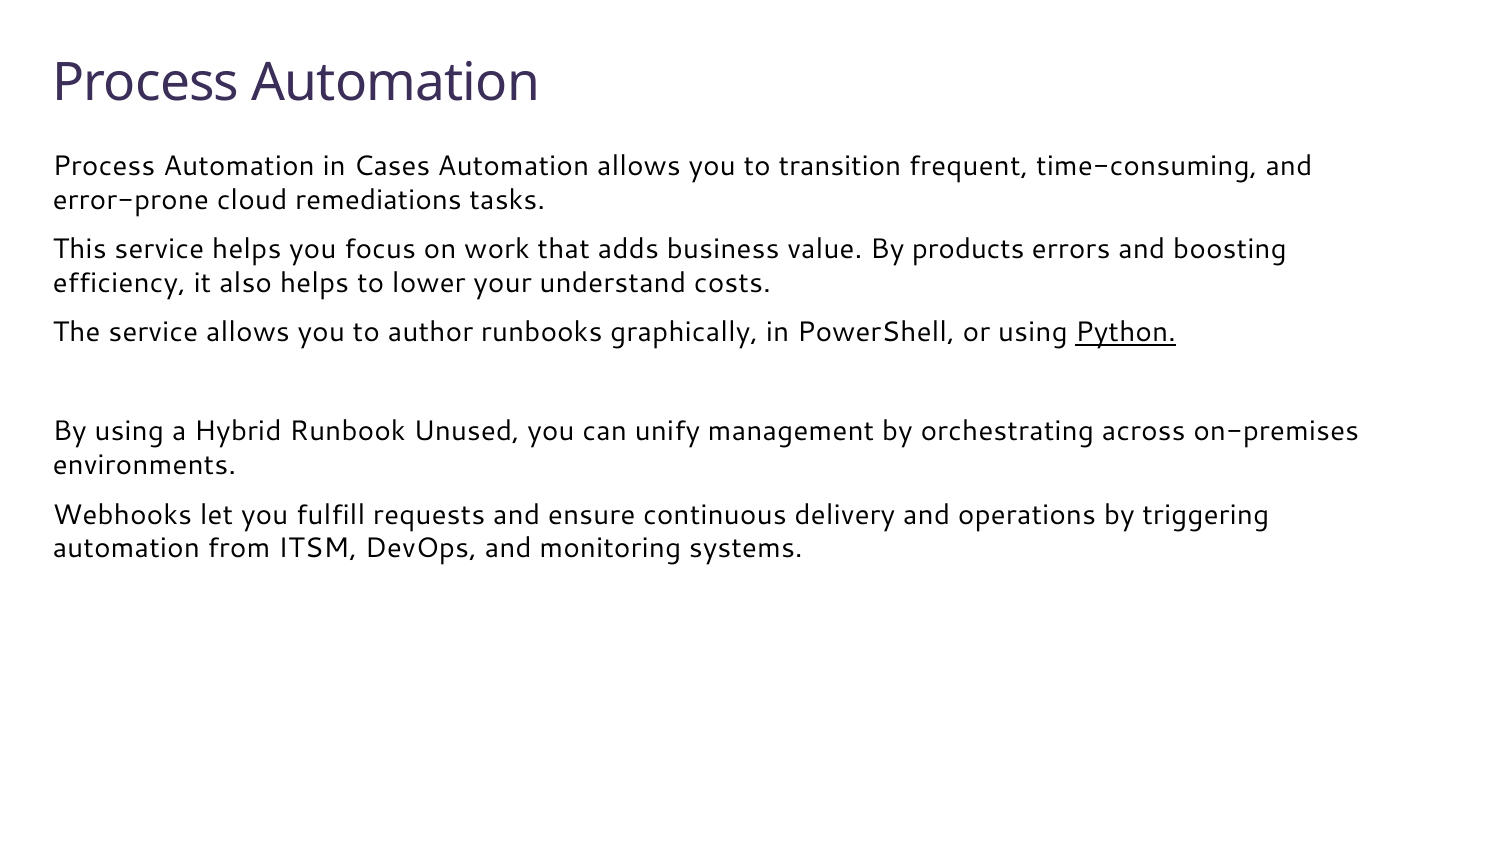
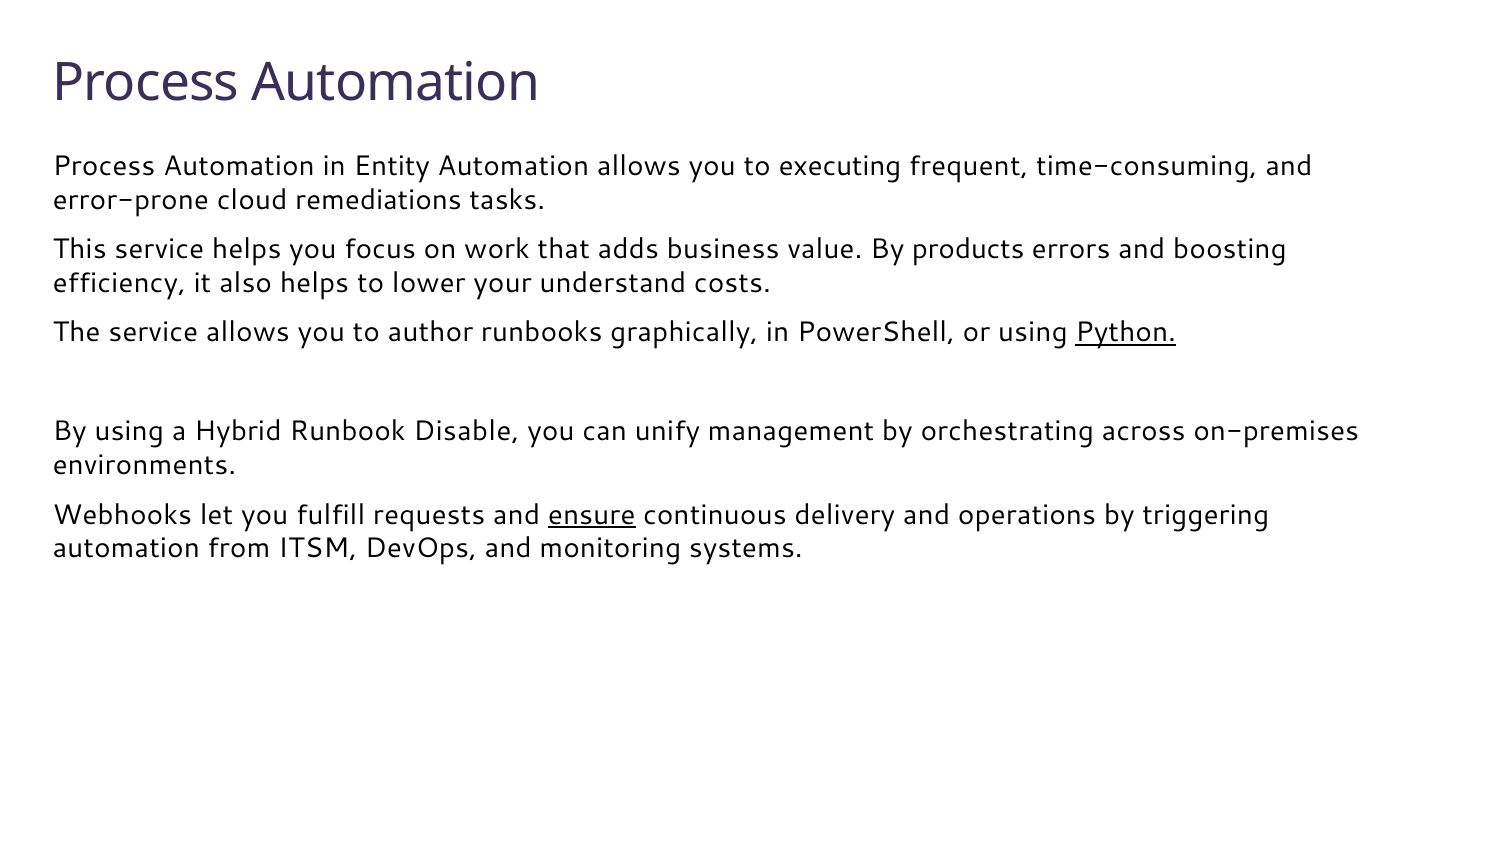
Cases: Cases -> Entity
transition: transition -> executing
Unused: Unused -> Disable
ensure underline: none -> present
